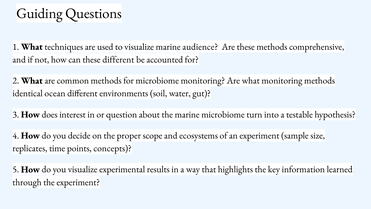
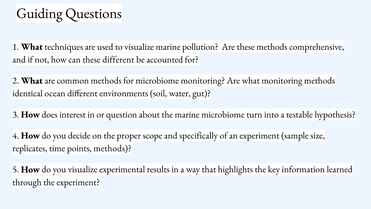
audience: audience -> pollution
ecosystems: ecosystems -> specifically
points concepts: concepts -> methods
